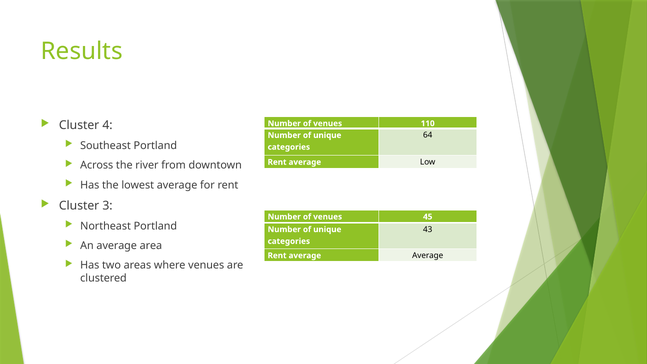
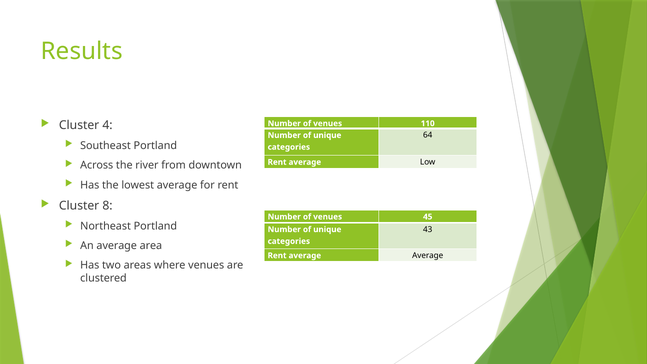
3: 3 -> 8
